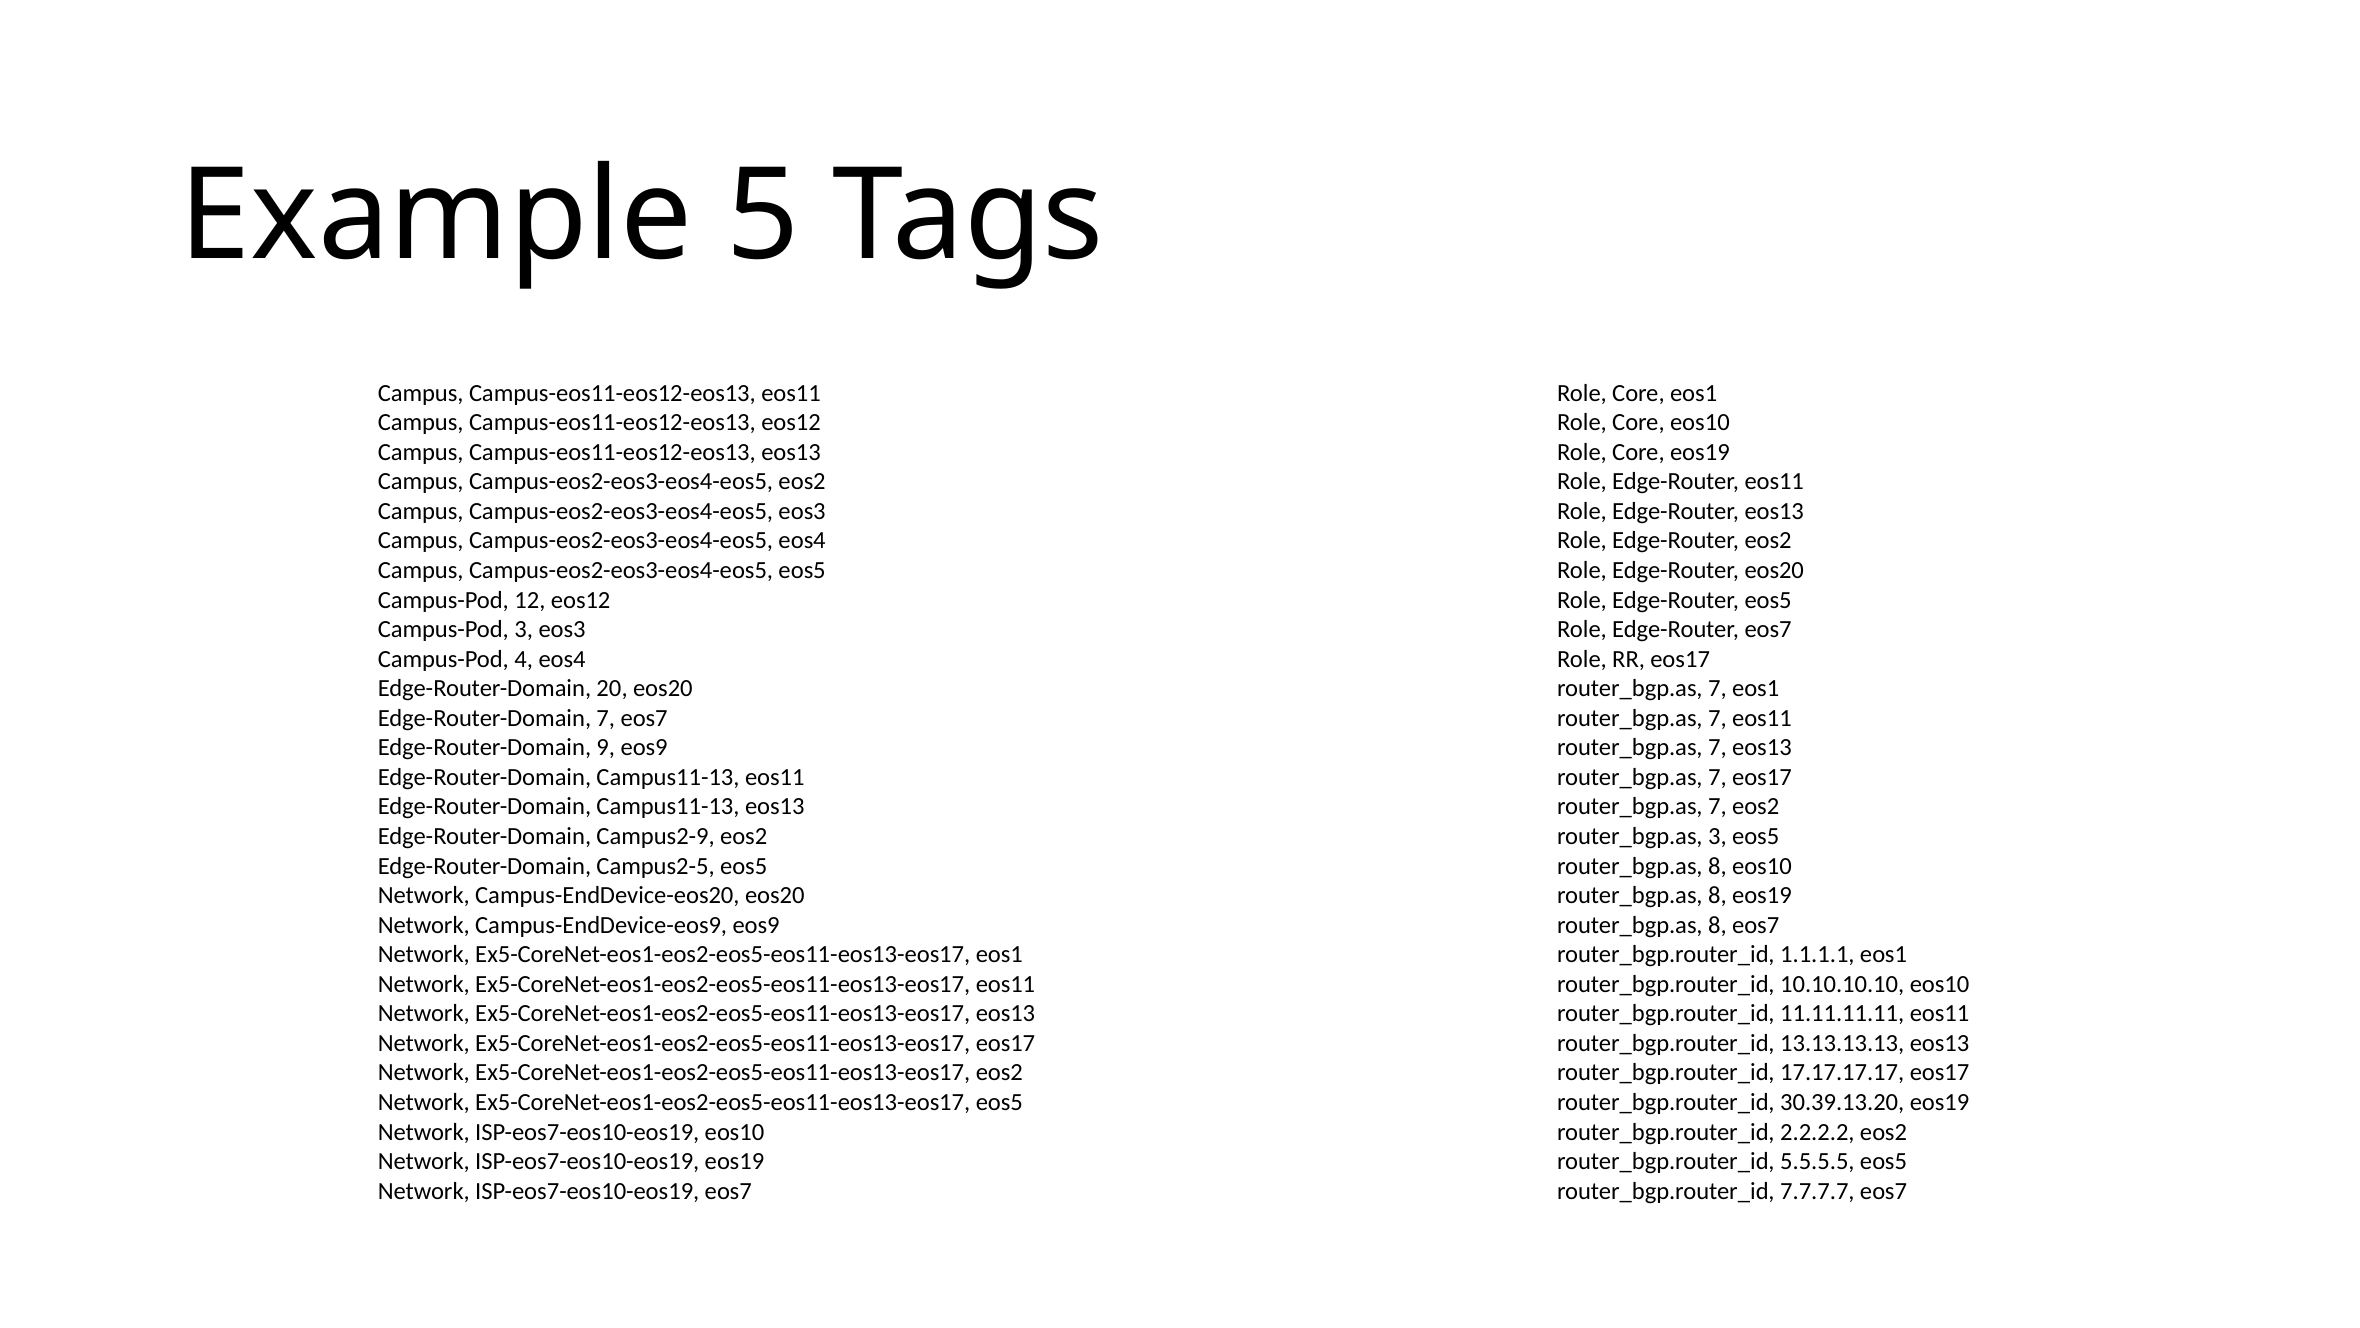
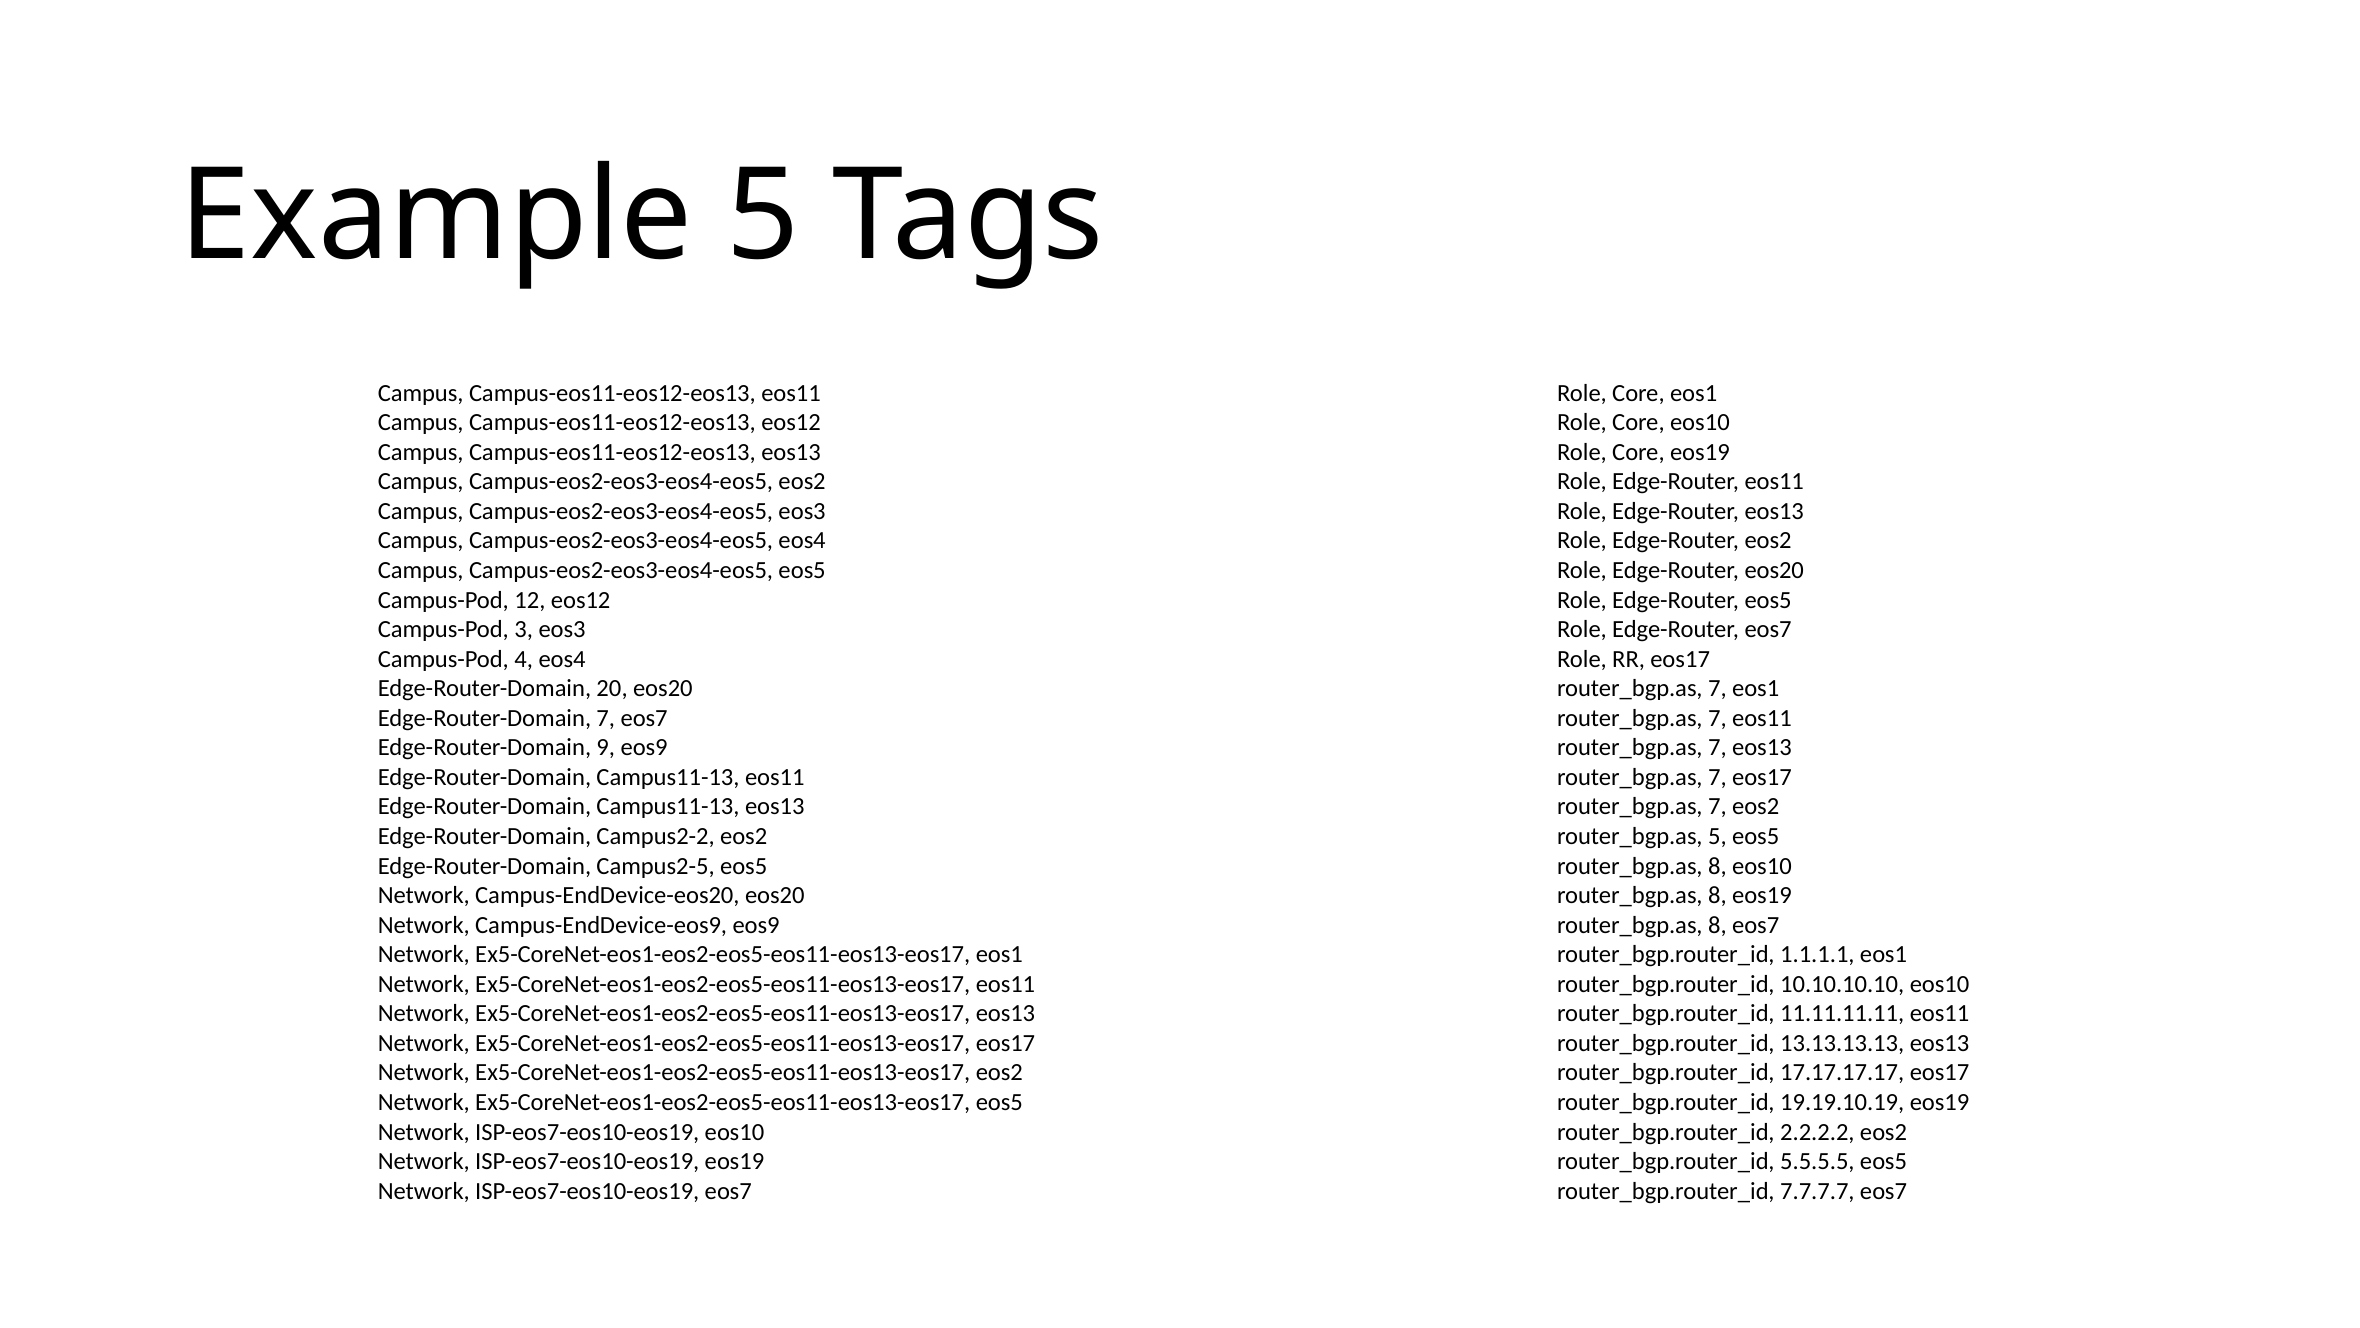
Campus2-9: Campus2-9 -> Campus2-2
router_bgp.as 3: 3 -> 5
30.39.13.20: 30.39.13.20 -> 19.19.10.19
